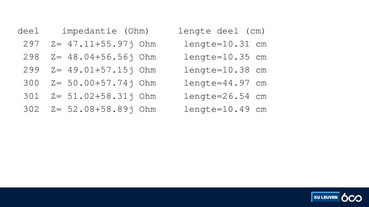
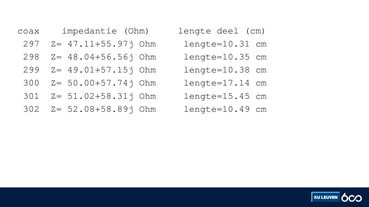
deel at (29, 31): deel -> coax
lengte=44.97: lengte=44.97 -> lengte=17.14
lengte=26.54: lengte=26.54 -> lengte=15.45
